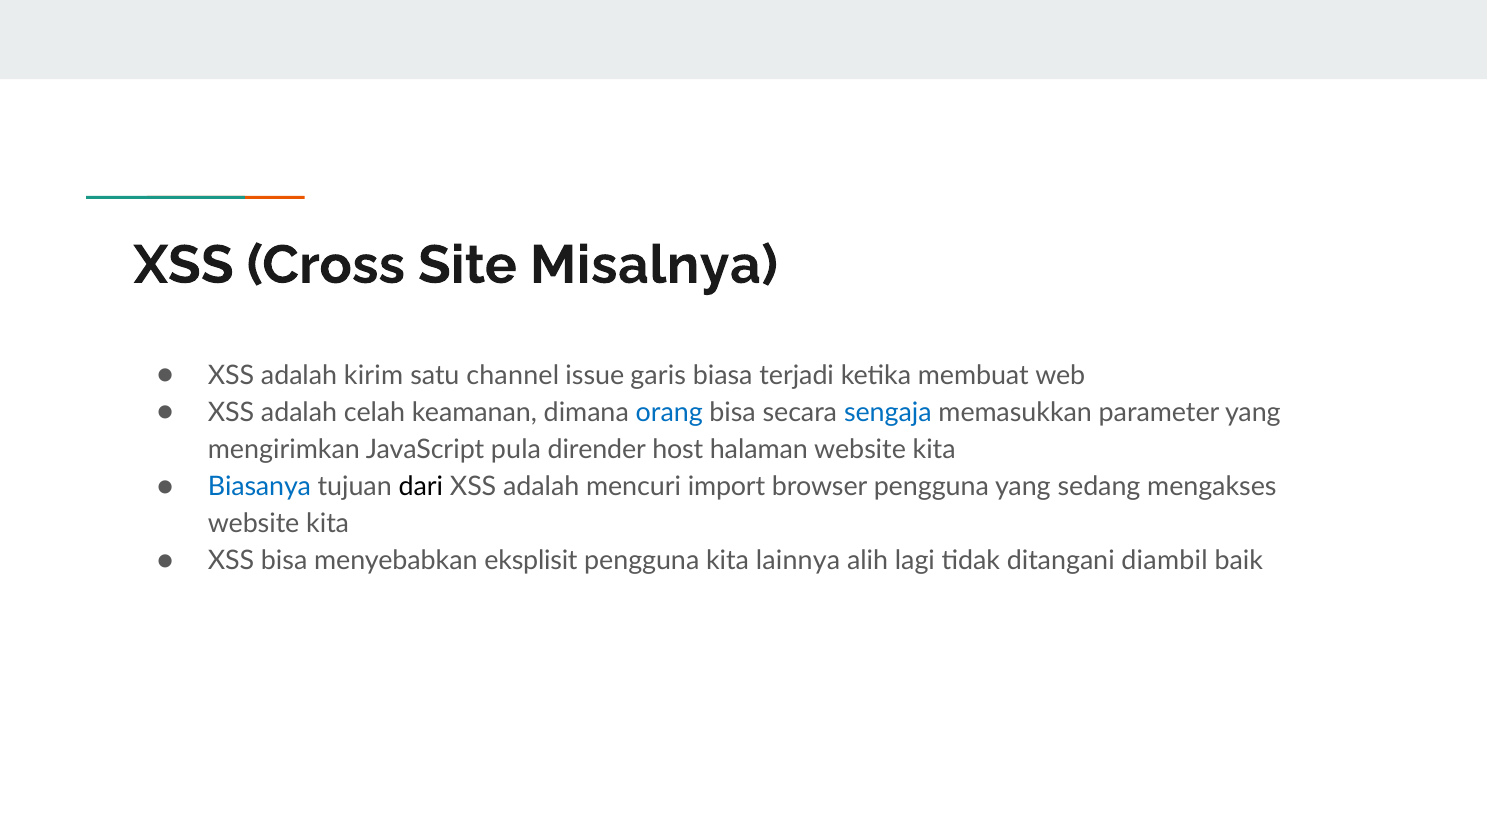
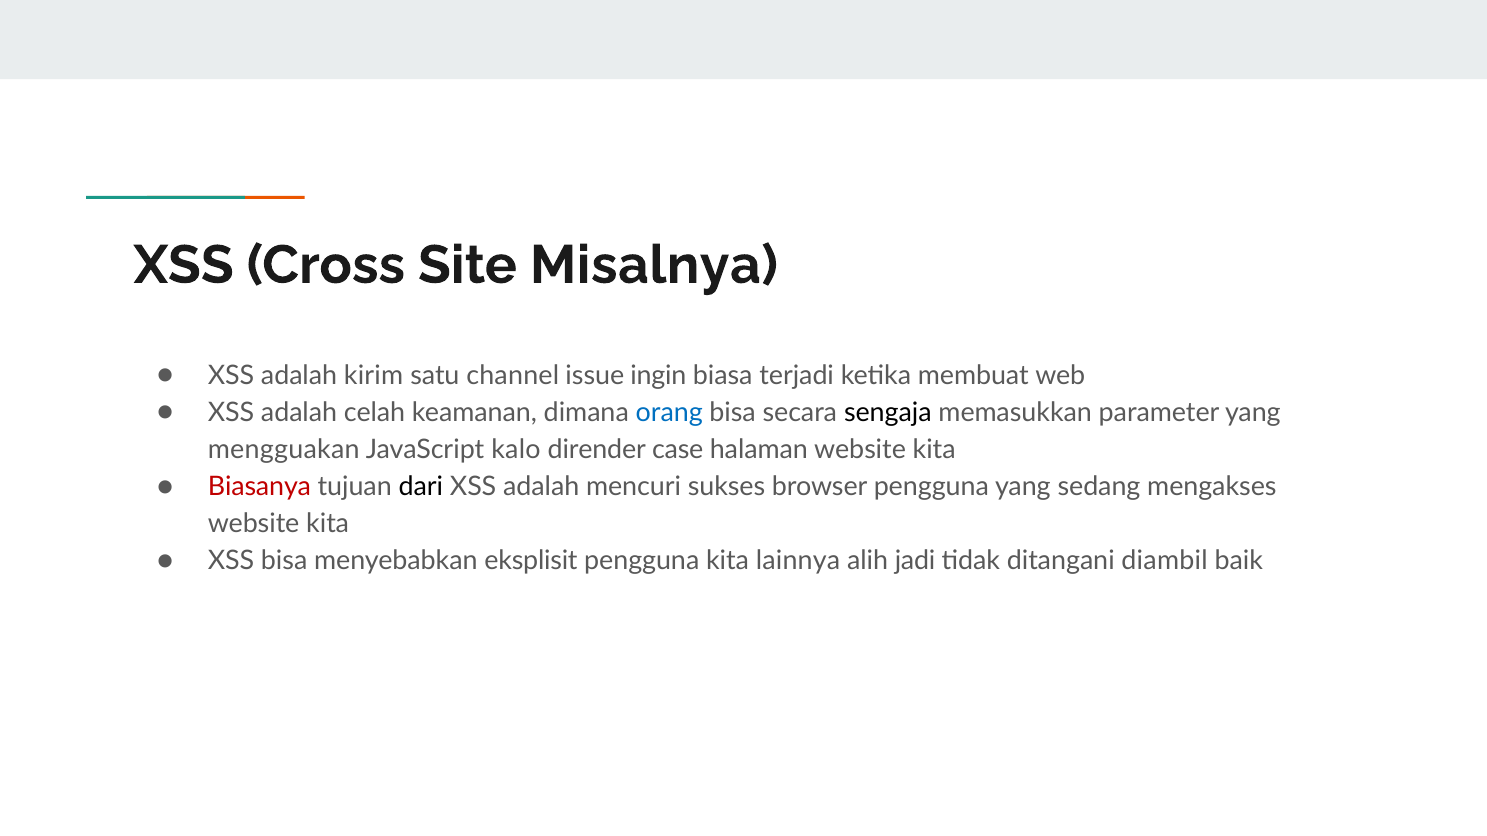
garis: garis -> ingin
sengaja colour: blue -> black
mengirimkan: mengirimkan -> mengguakan
pula: pula -> kalo
host: host -> case
Biasanya colour: blue -> red
import: import -> sukses
lagi: lagi -> jadi
